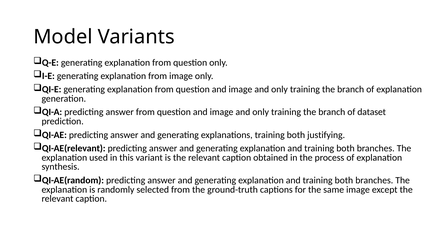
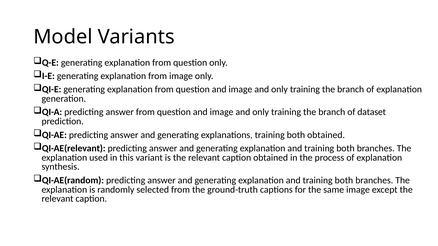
both justifying: justifying -> obtained
